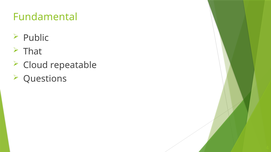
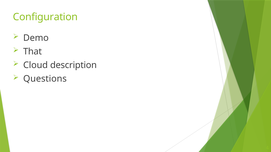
Fundamental: Fundamental -> Configuration
Public: Public -> Demo
repeatable: repeatable -> description
